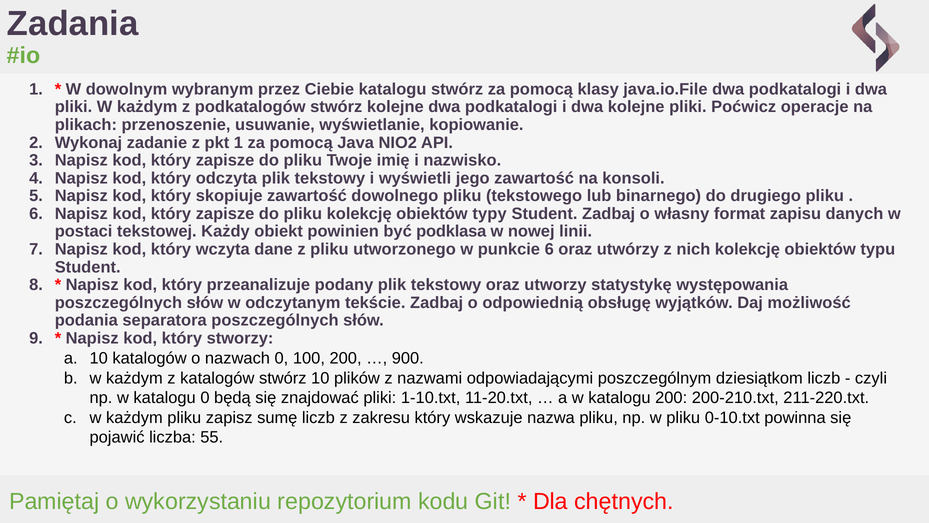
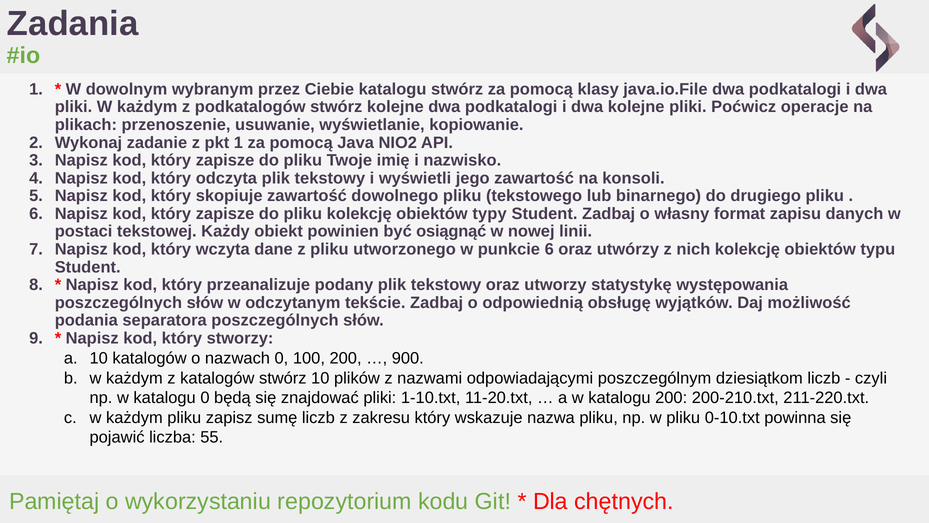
podklasa: podklasa -> osiągnąć
